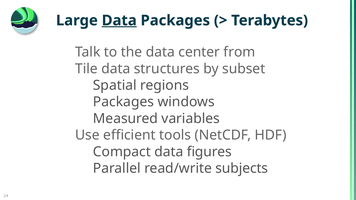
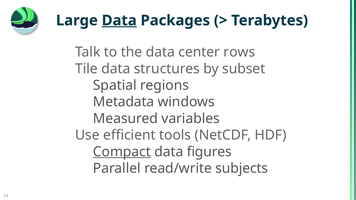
from: from -> rows
Packages at (123, 102): Packages -> Metadata
Compact underline: none -> present
